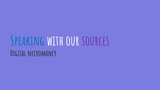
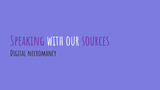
Speaking colour: blue -> purple
